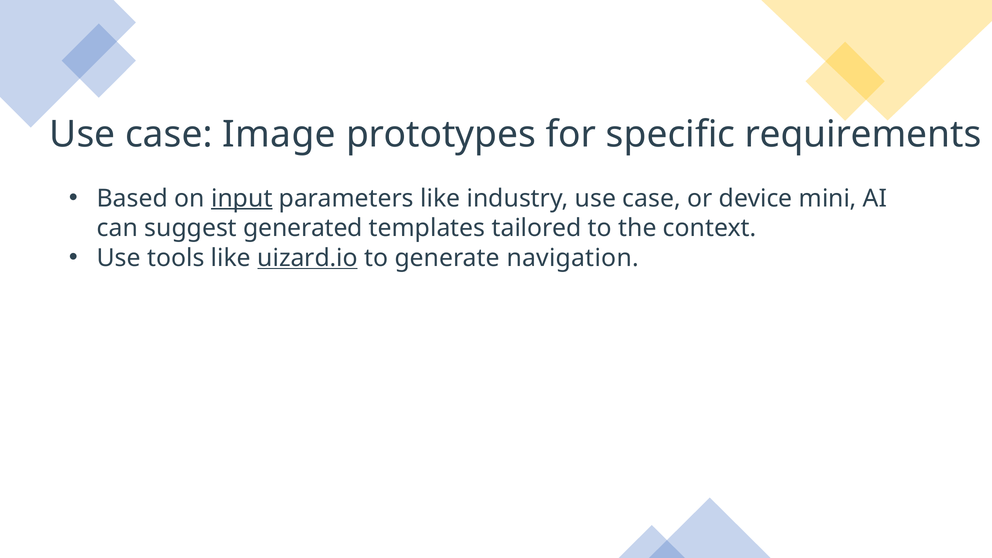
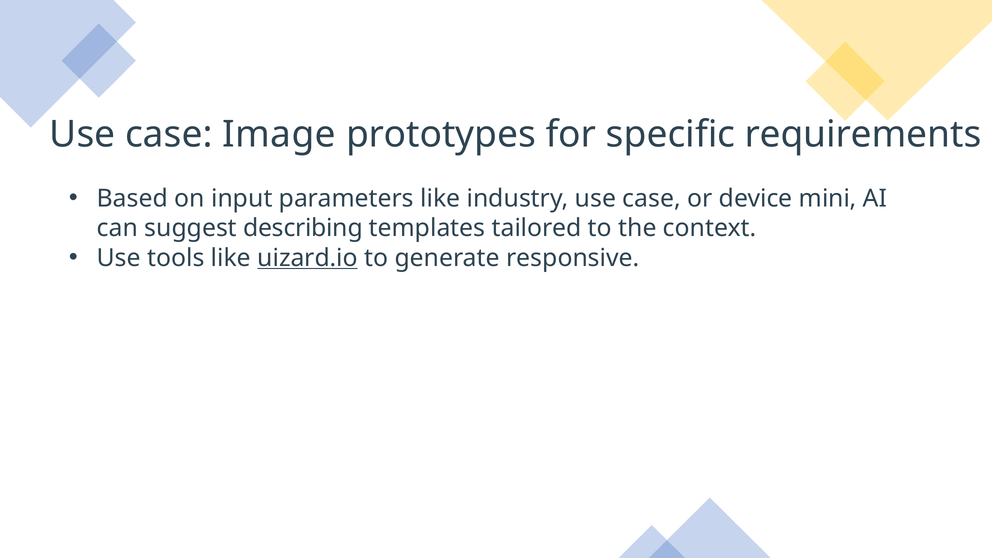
input underline: present -> none
generated: generated -> describing
navigation: navigation -> responsive
